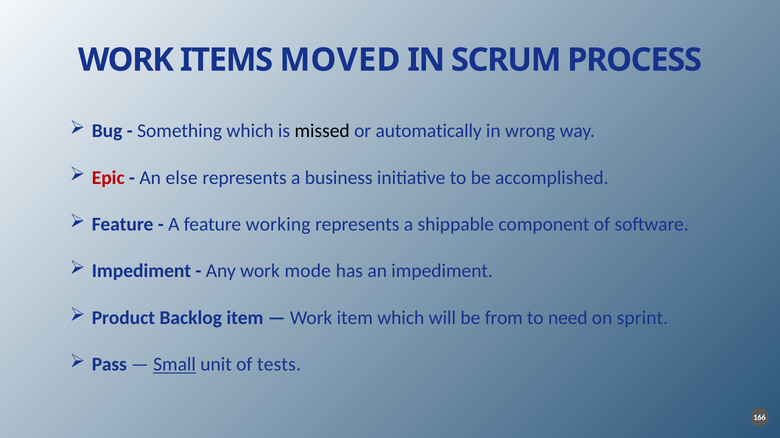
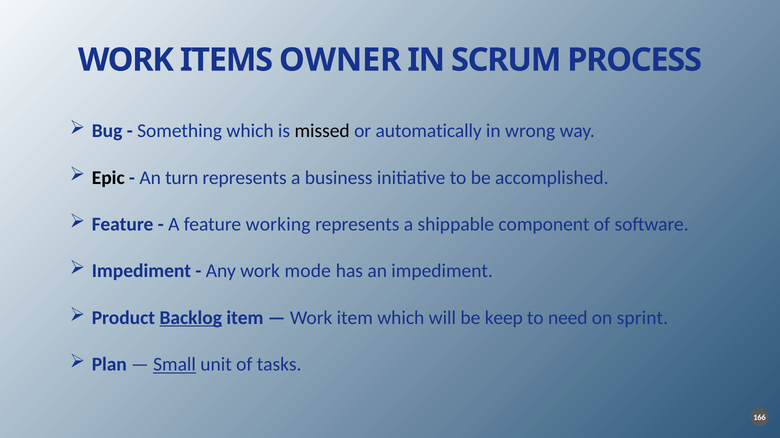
MOVED: MOVED -> OWNER
Epic colour: red -> black
else: else -> turn
Backlog underline: none -> present
from: from -> keep
Pass: Pass -> Plan
tests: tests -> tasks
